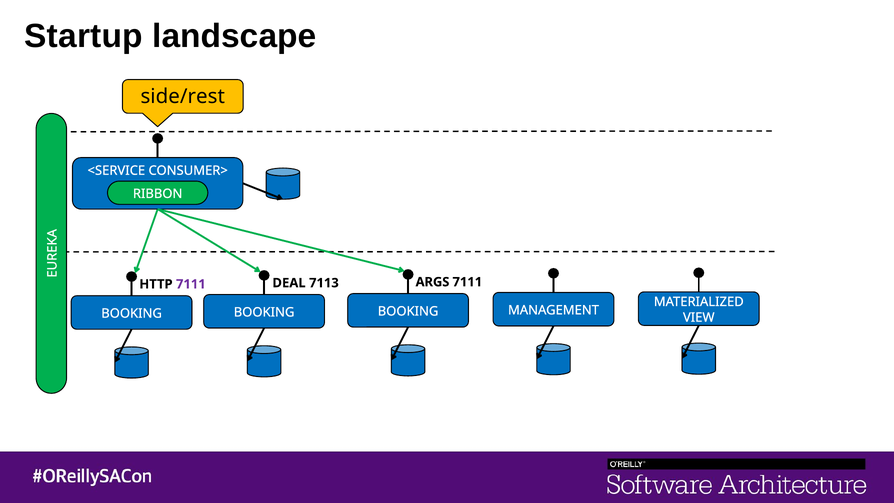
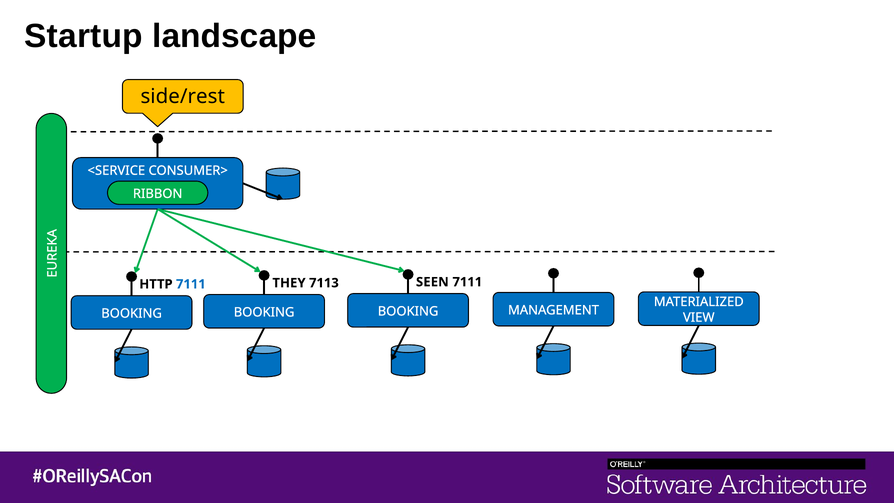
ARGS: ARGS -> SEEN
DEAL: DEAL -> THEY
7111 at (191, 284) colour: purple -> blue
